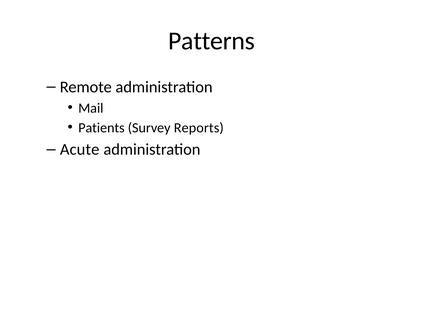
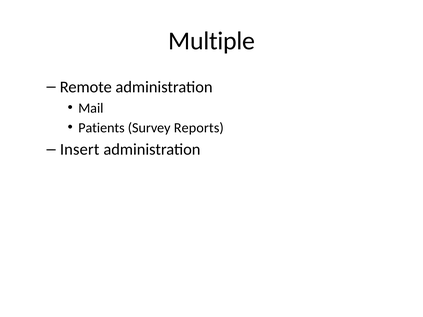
Patterns: Patterns -> Multiple
Acute: Acute -> Insert
